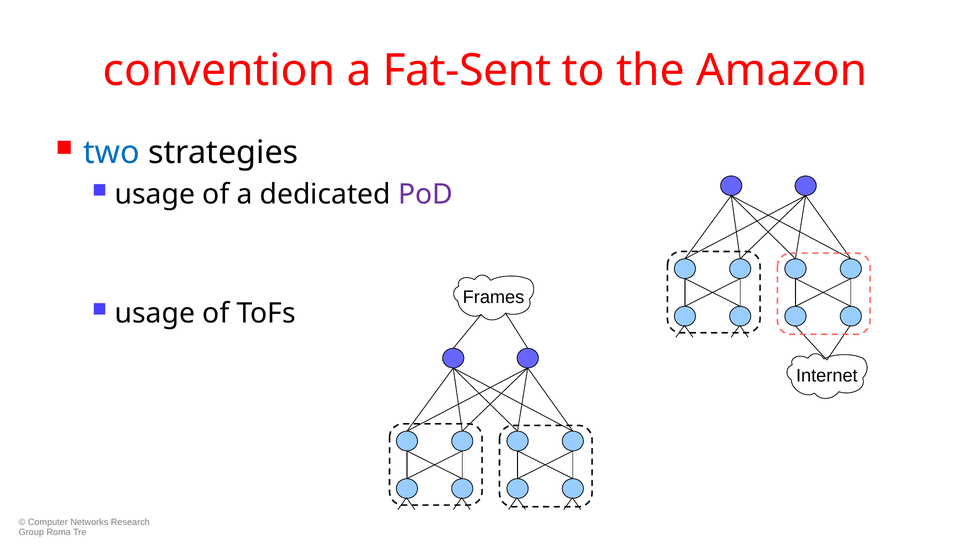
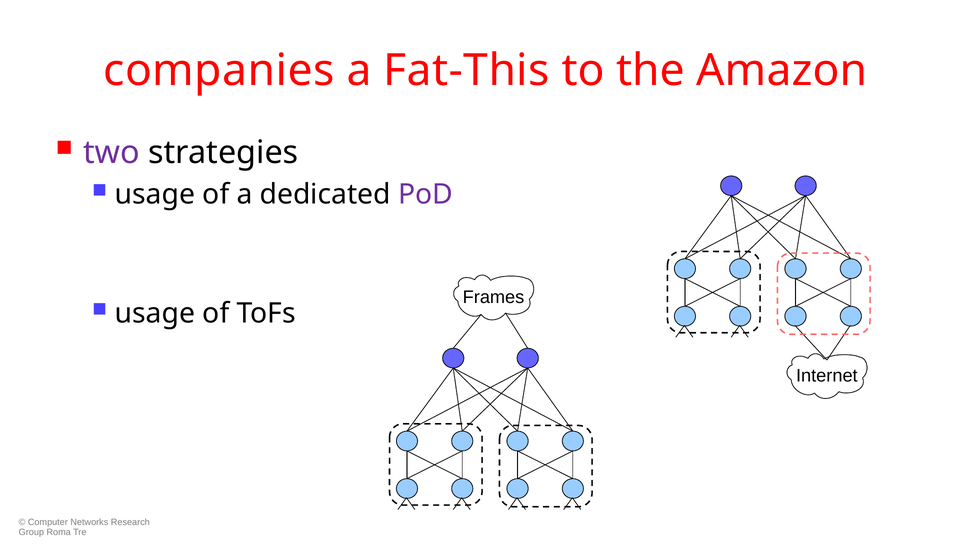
convention: convention -> companies
Fat-Sent: Fat-Sent -> Fat-This
two colour: blue -> purple
